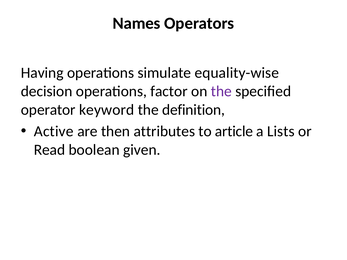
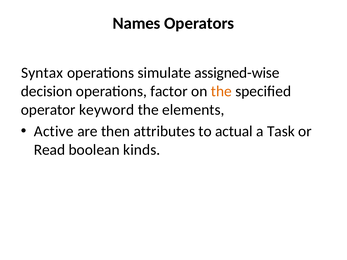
Having: Having -> Syntax
equality-wise: equality-wise -> assigned-wise
the at (221, 91) colour: purple -> orange
definition: definition -> elements
article: article -> actual
Lists: Lists -> Task
given: given -> kinds
